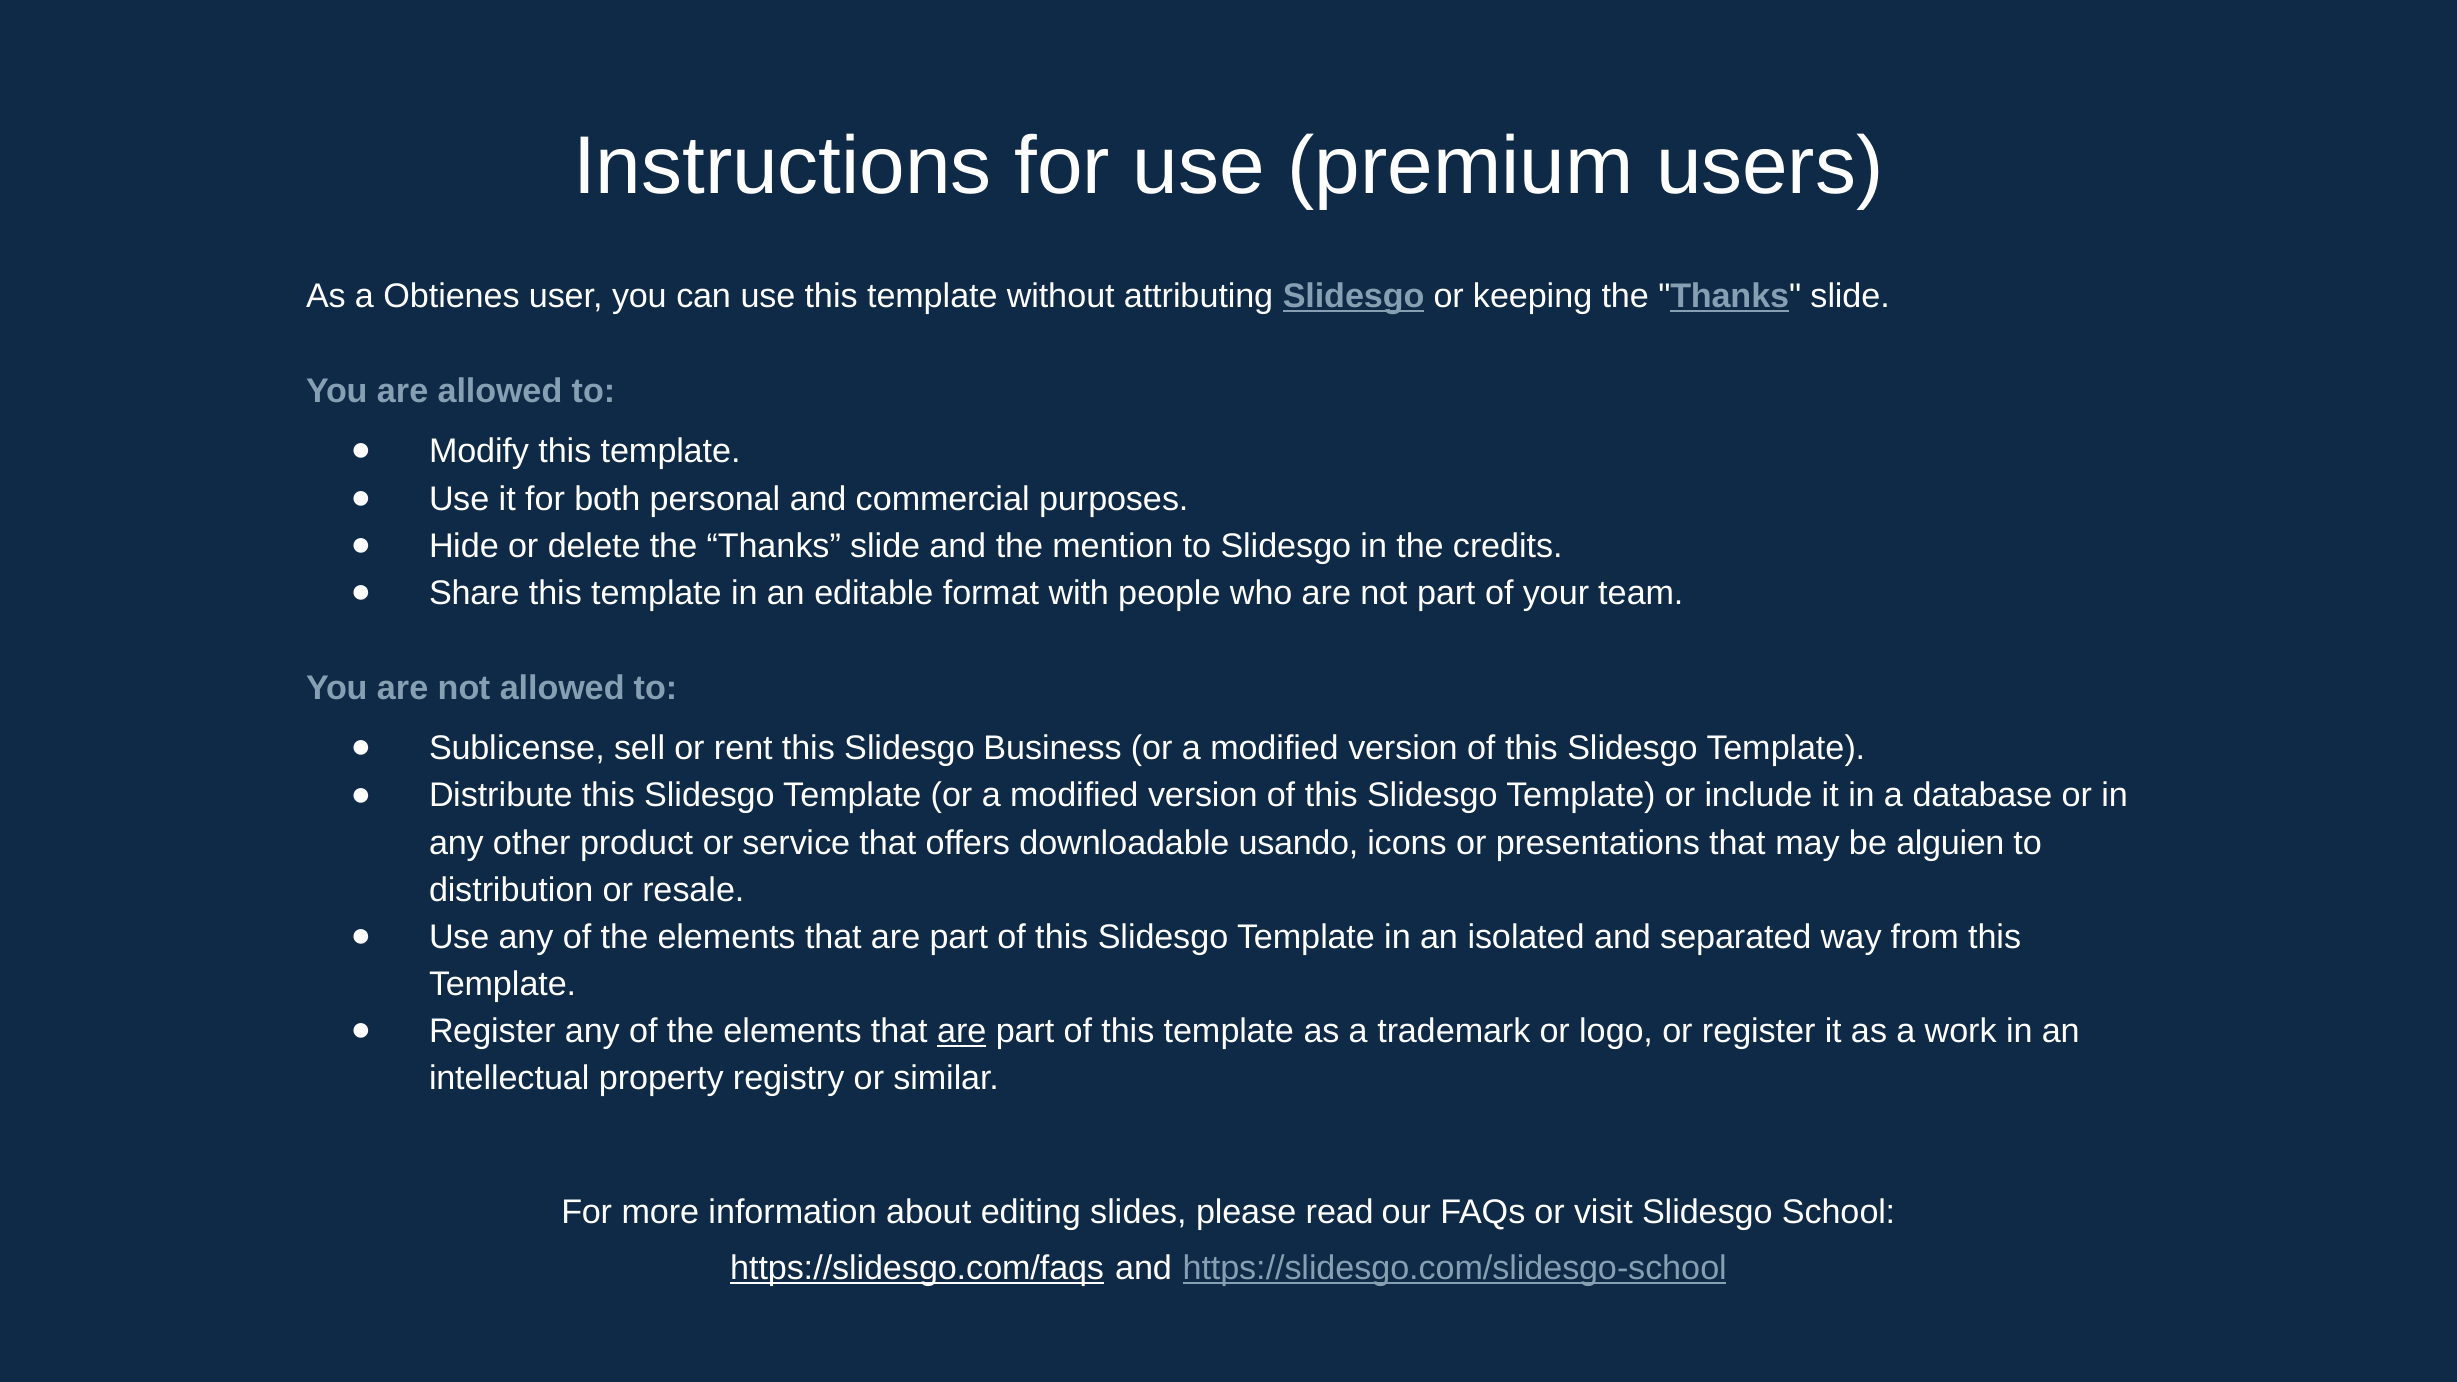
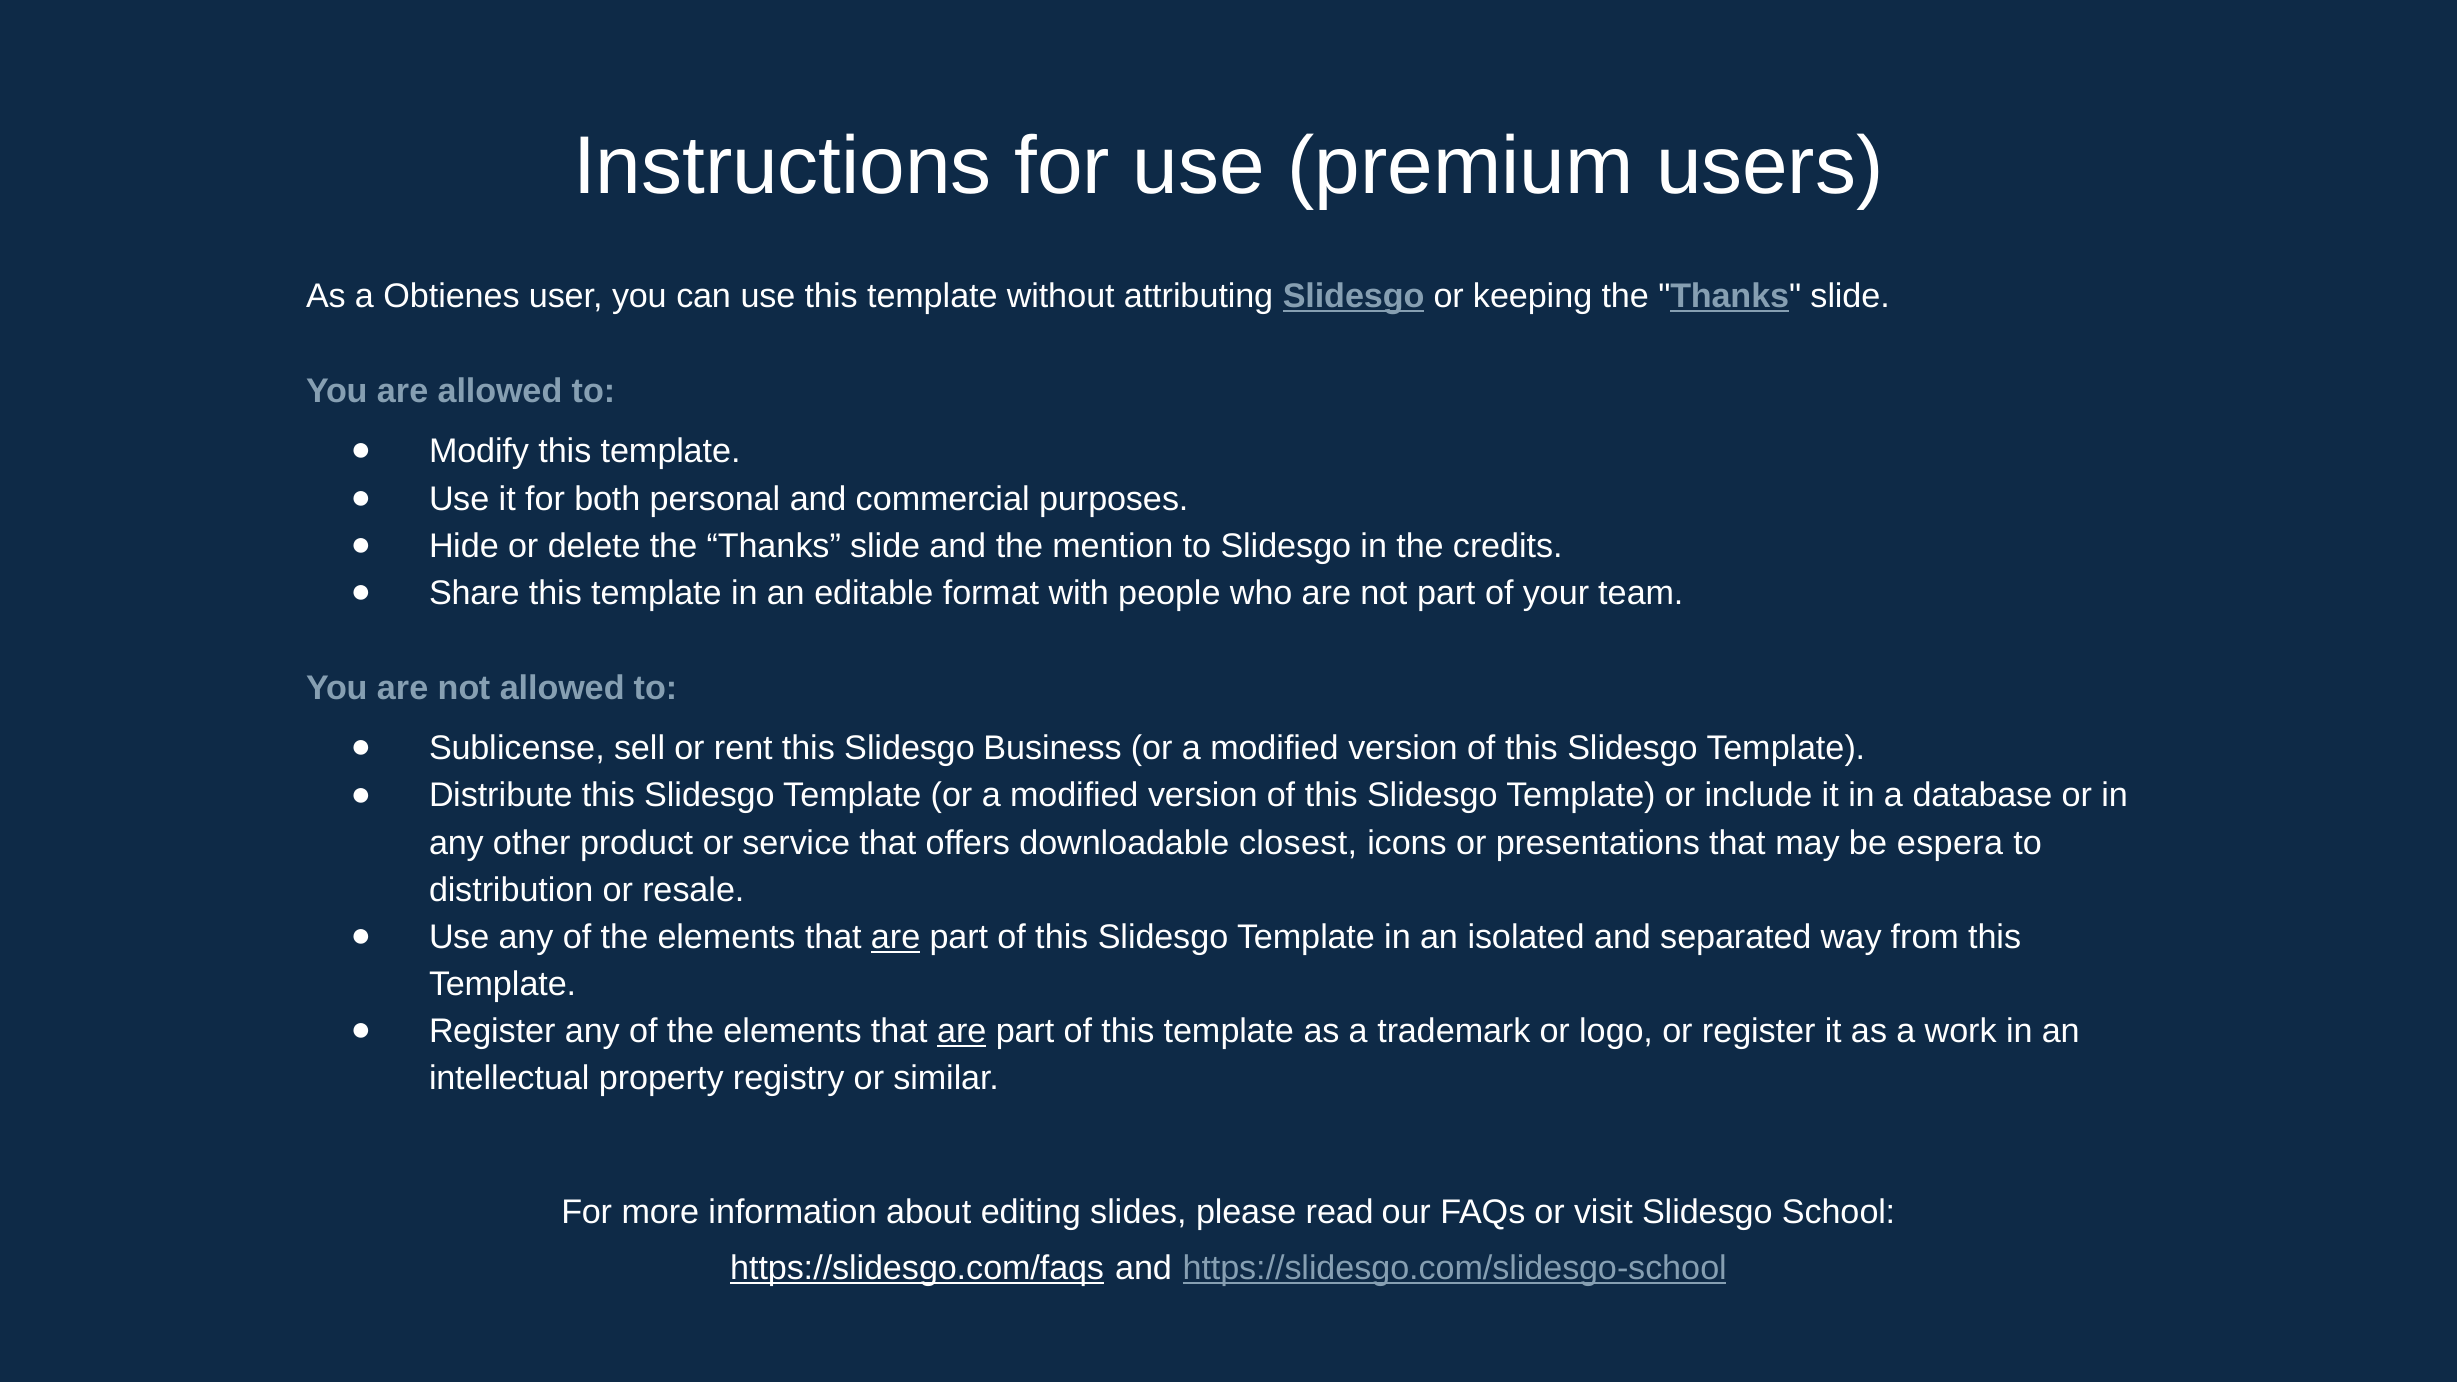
usando: usando -> closest
alguien: alguien -> espera
are at (896, 937) underline: none -> present
